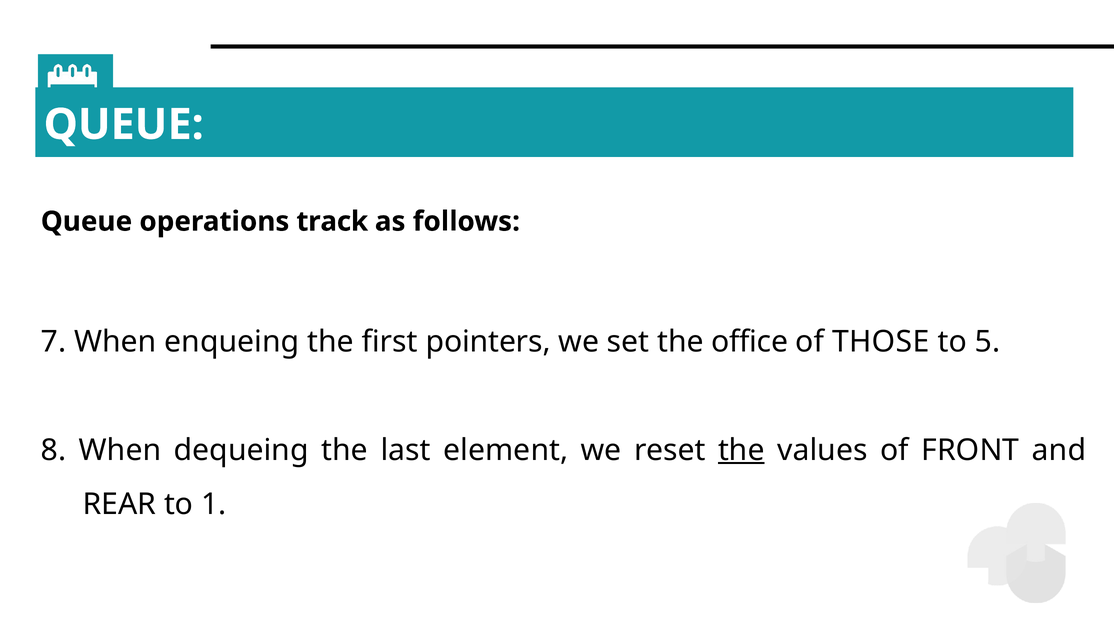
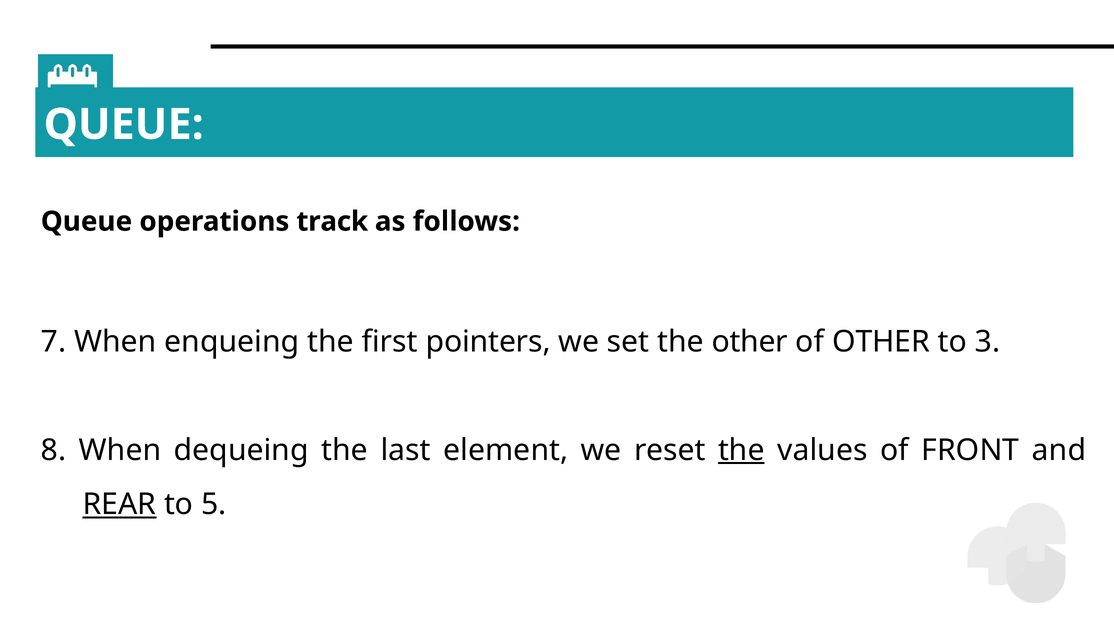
the office: office -> other
of THOSE: THOSE -> OTHER
5: 5 -> 3
REAR underline: none -> present
1: 1 -> 5
